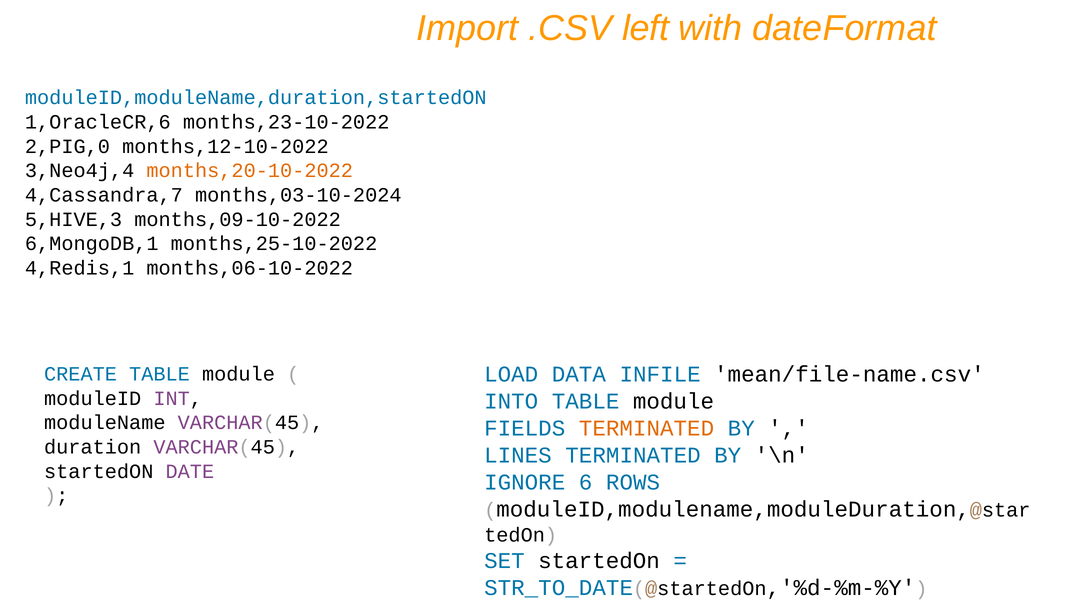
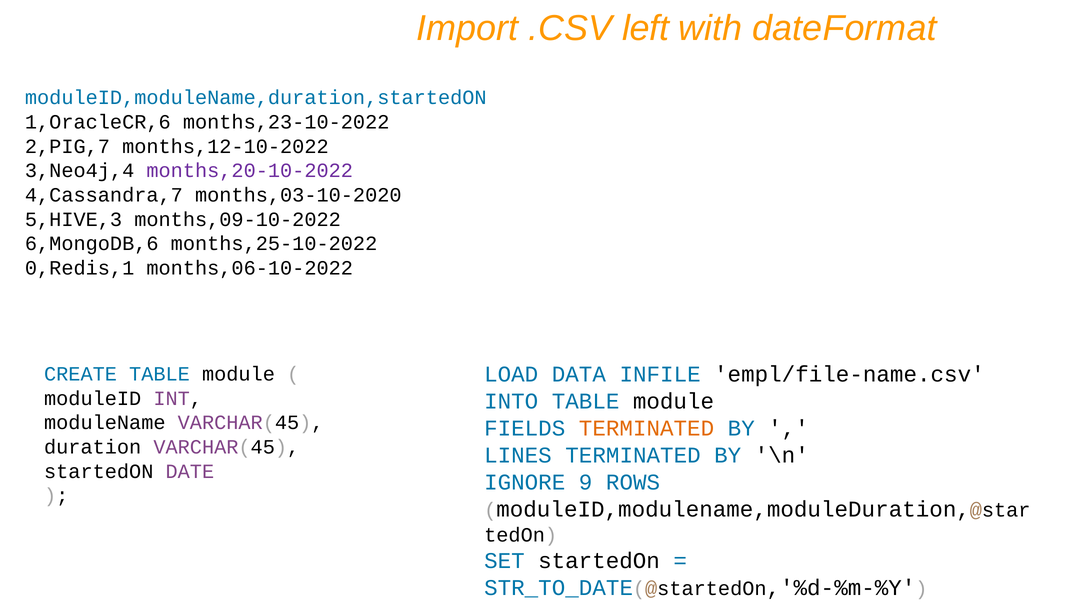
2,PIG,0: 2,PIG,0 -> 2,PIG,7
months,20-10-2022 colour: orange -> purple
months,03-10-2024: months,03-10-2024 -> months,03-10-2020
6,MongoDB,1: 6,MongoDB,1 -> 6,MongoDB,6
4,Redis,1: 4,Redis,1 -> 0,Redis,1
mean/file-name.csv: mean/file-name.csv -> empl/file-name.csv
6: 6 -> 9
